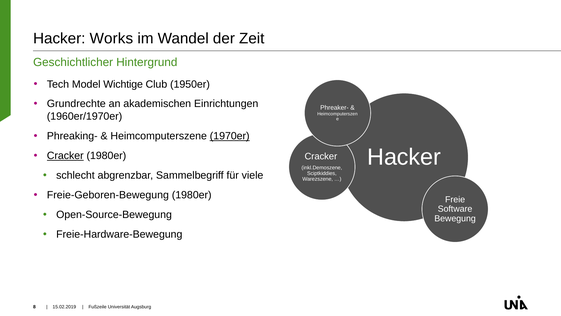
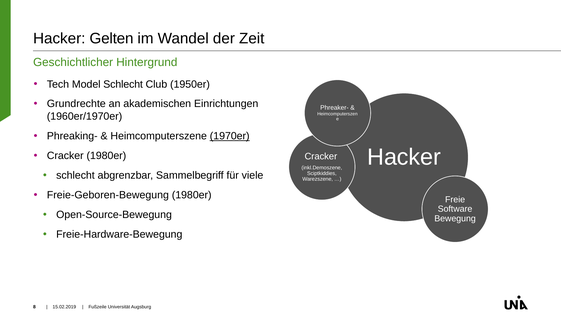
Works: Works -> Gelten
Model Wichtige: Wichtige -> Schlecht
Cracker at (65, 156) underline: present -> none
